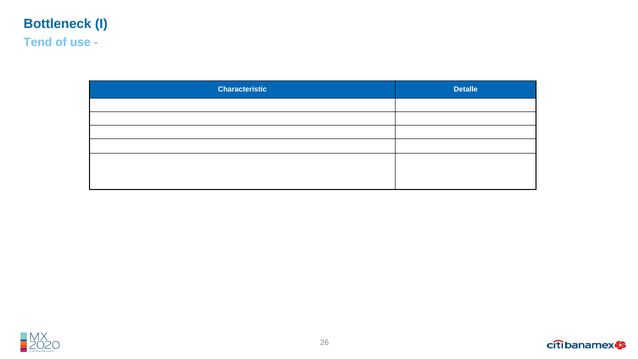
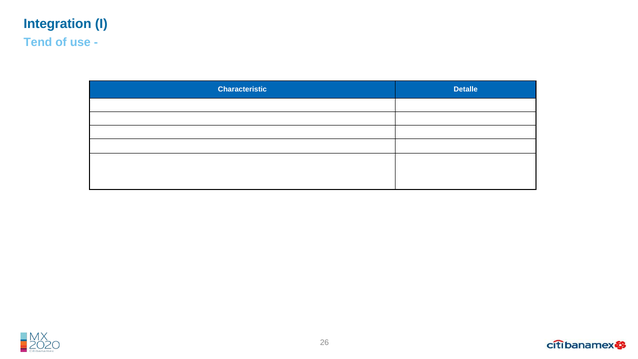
Bottleneck: Bottleneck -> Integration
